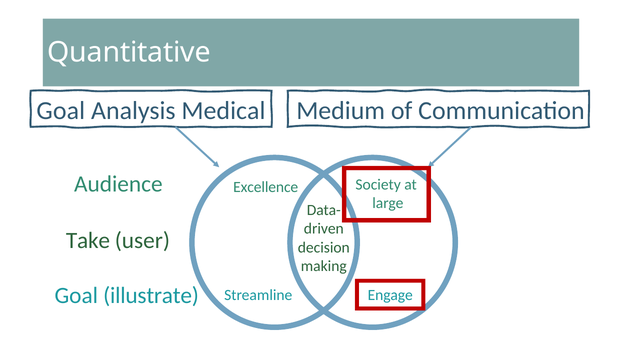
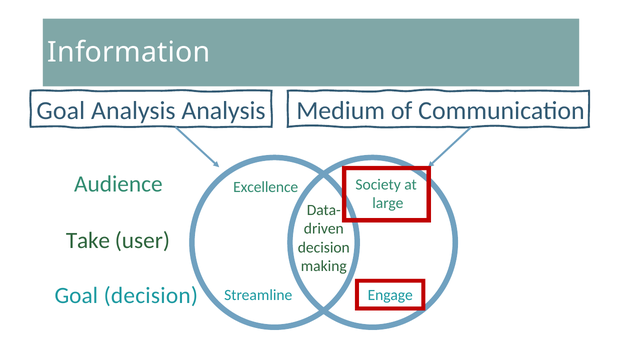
Quantitative: Quantitative -> Information
Analysis Medical: Medical -> Analysis
Goal illustrate: illustrate -> decision
